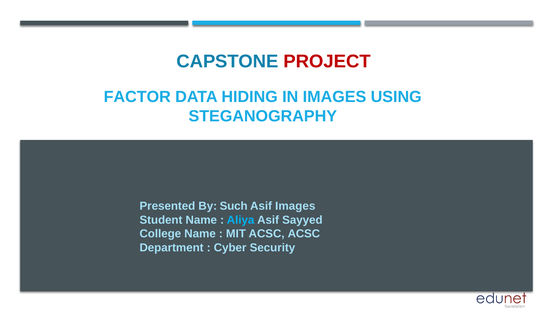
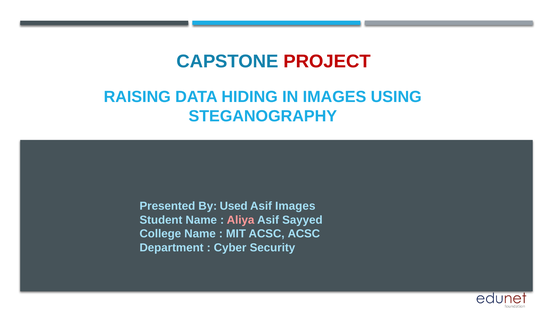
FACTOR: FACTOR -> RAISING
Such: Such -> Used
Aliya colour: light blue -> pink
